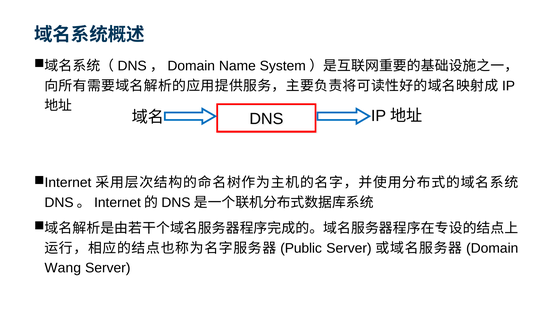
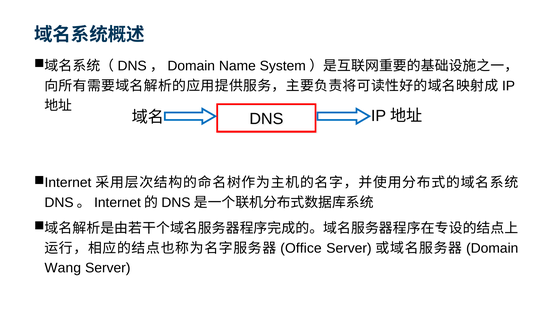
Public: Public -> Office
